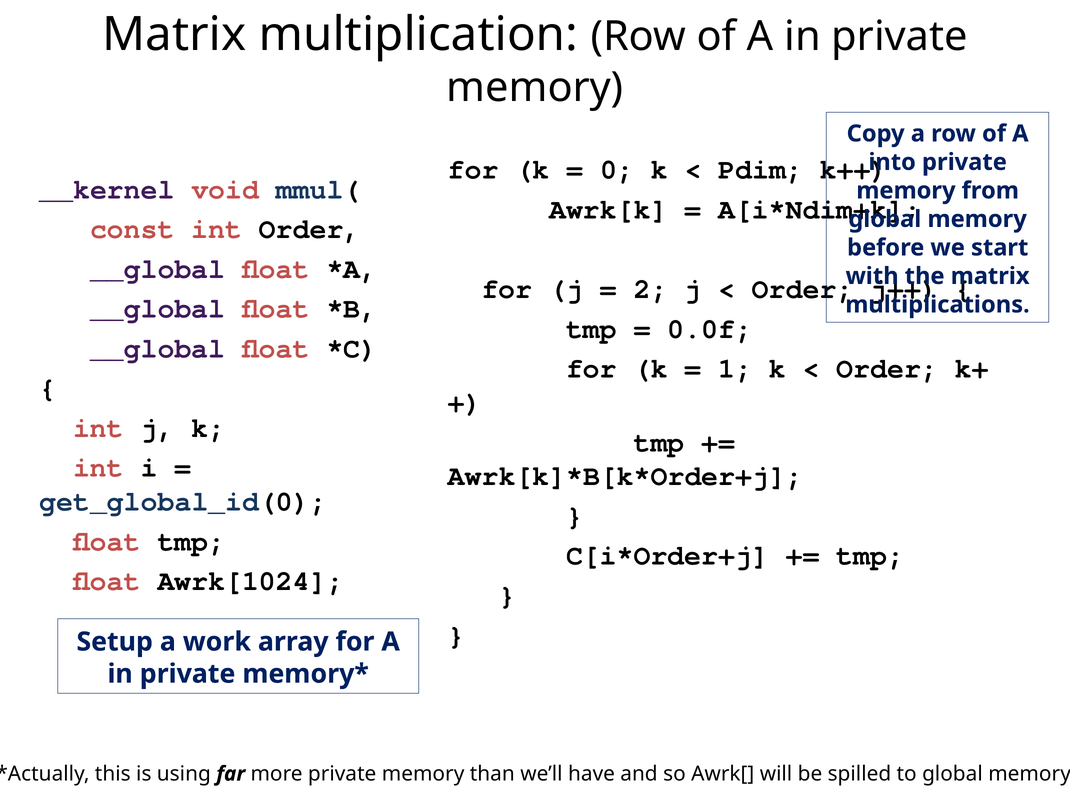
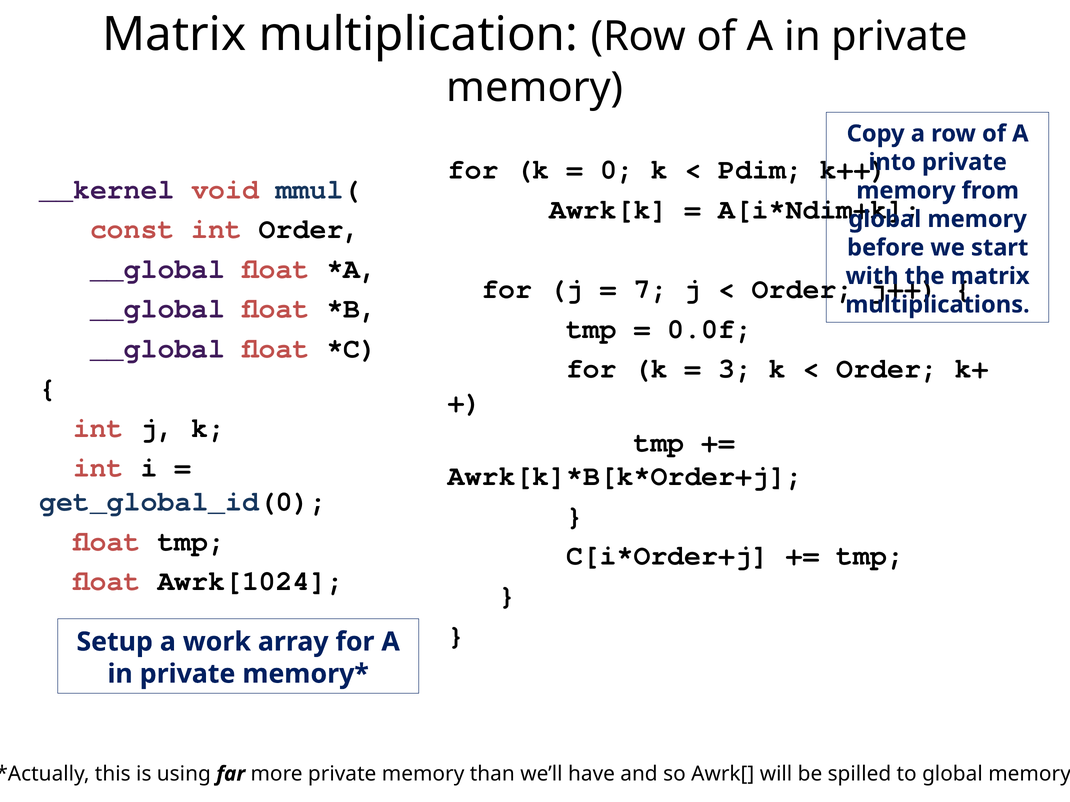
2: 2 -> 7
1: 1 -> 3
